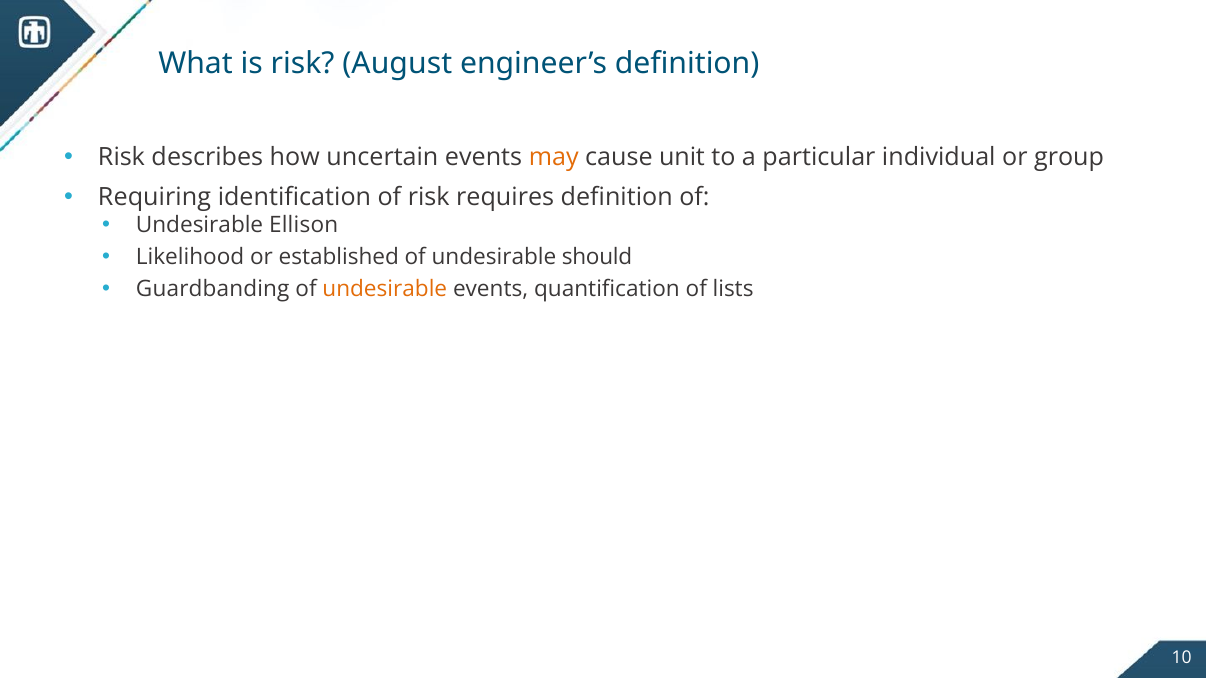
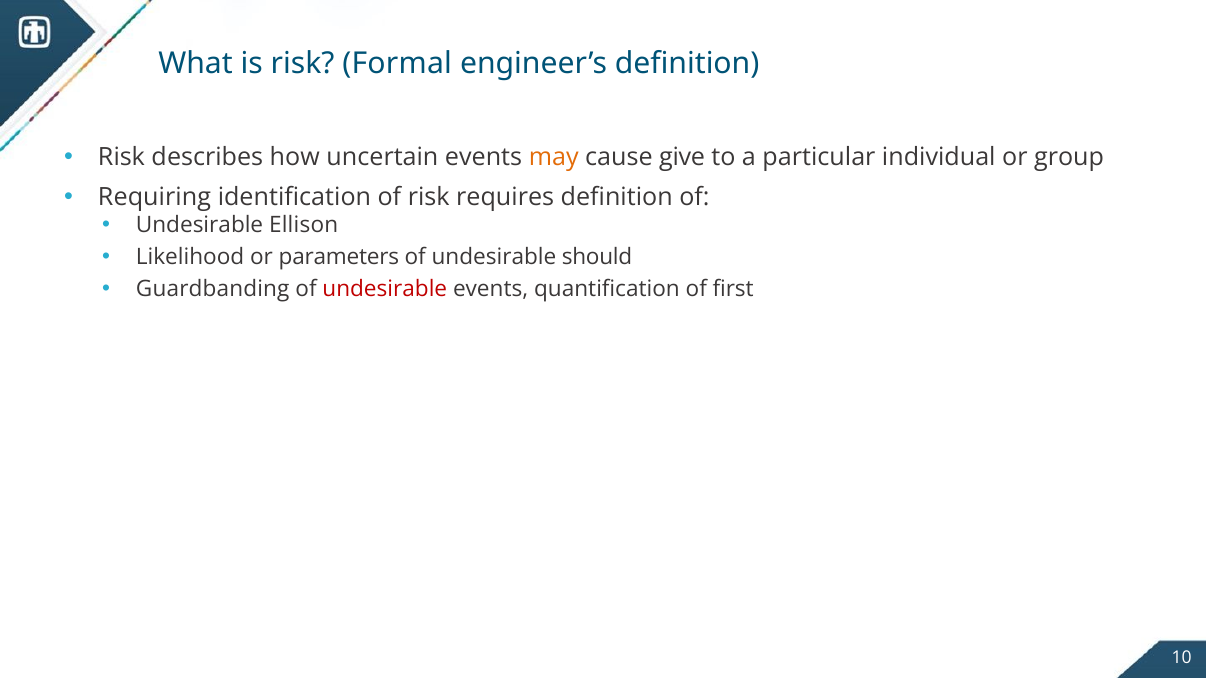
August: August -> Formal
unit: unit -> give
established: established -> parameters
undesirable at (385, 289) colour: orange -> red
lists: lists -> first
